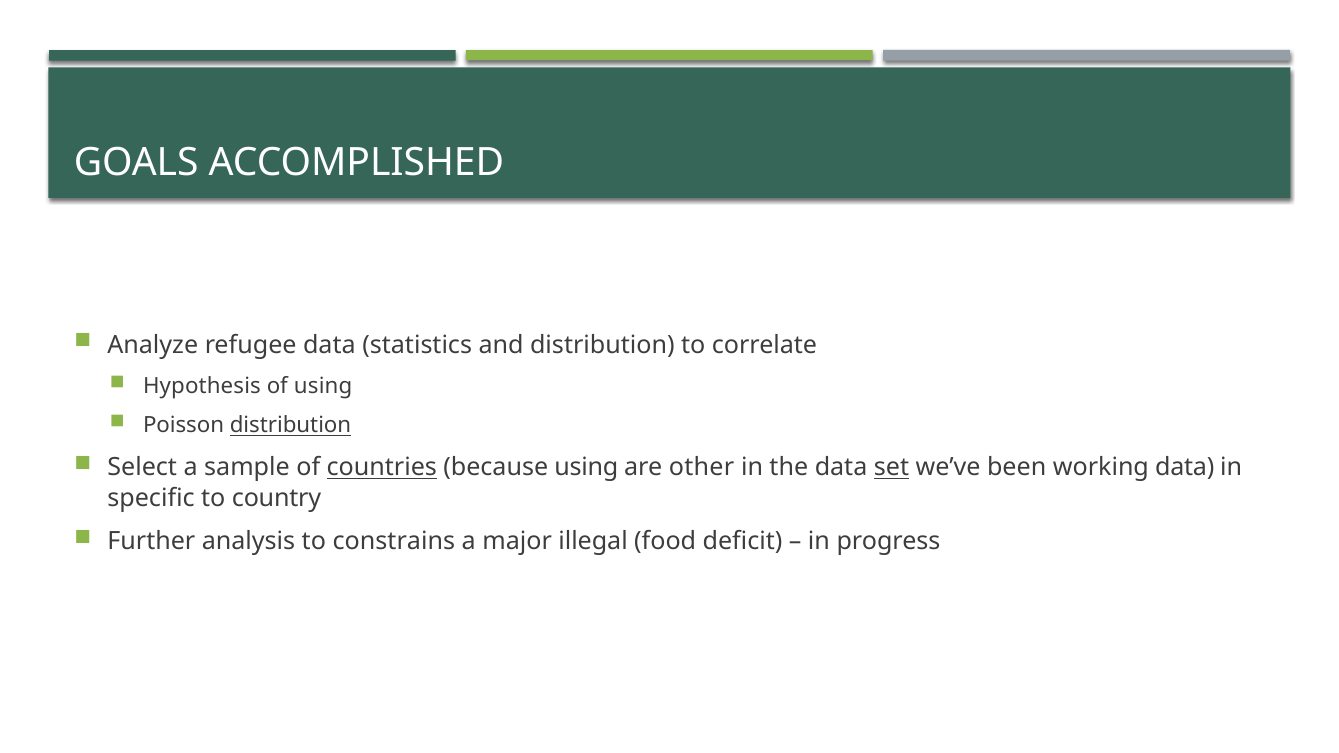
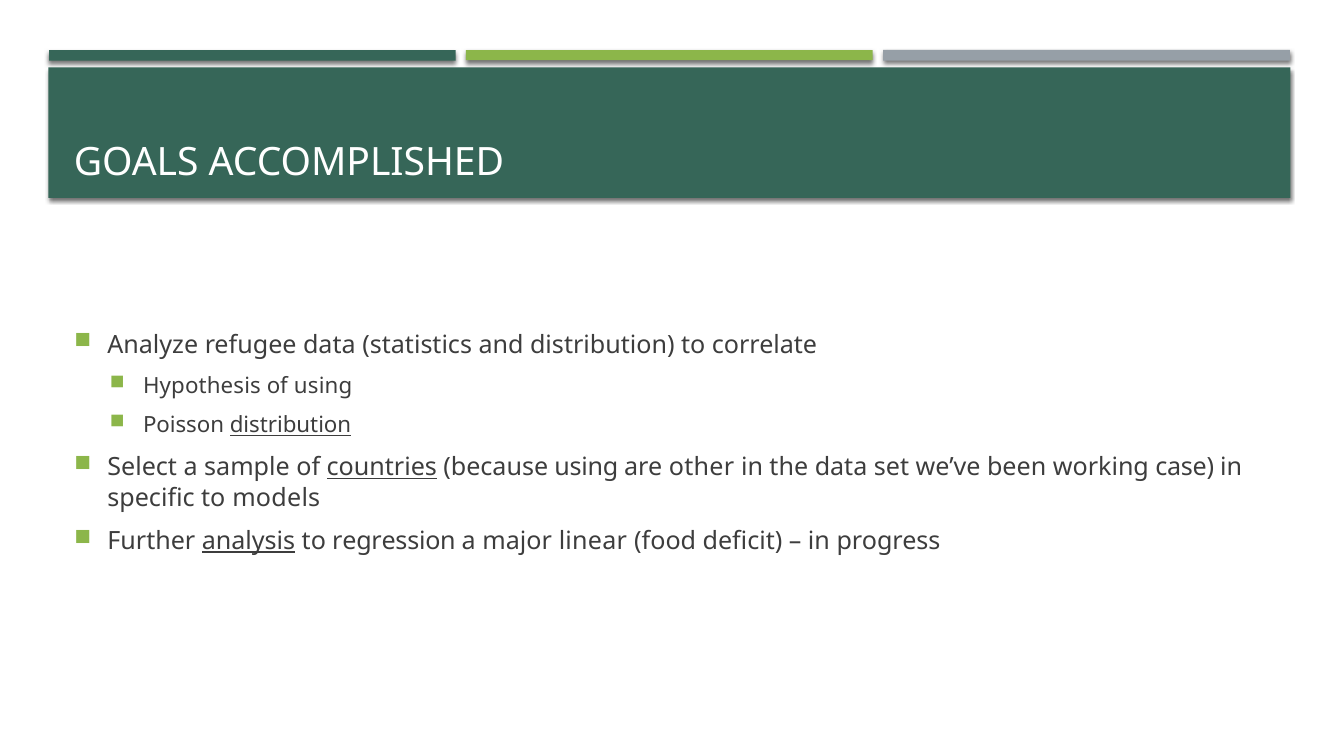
set underline: present -> none
working data: data -> case
country: country -> models
analysis underline: none -> present
constrains: constrains -> regression
illegal: illegal -> linear
